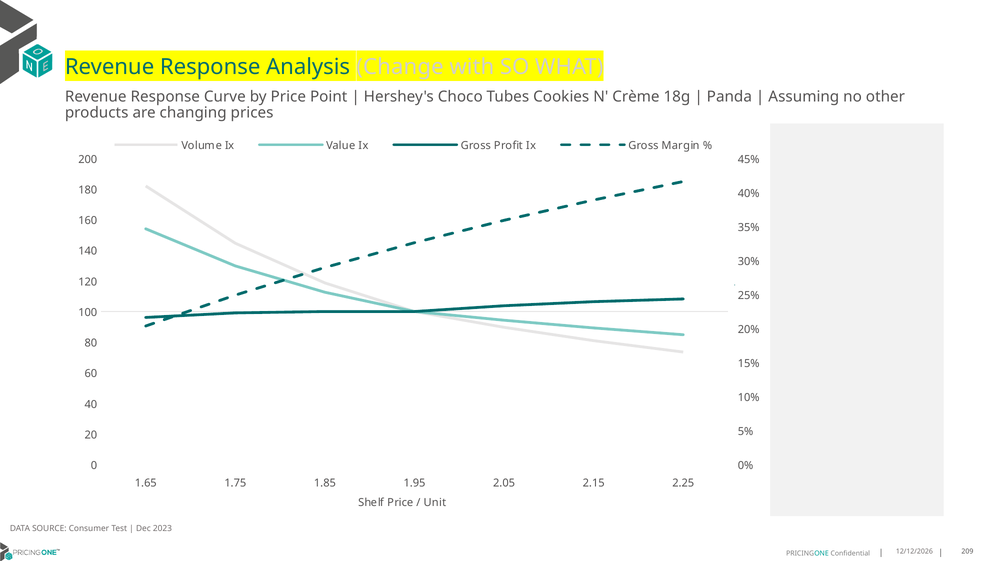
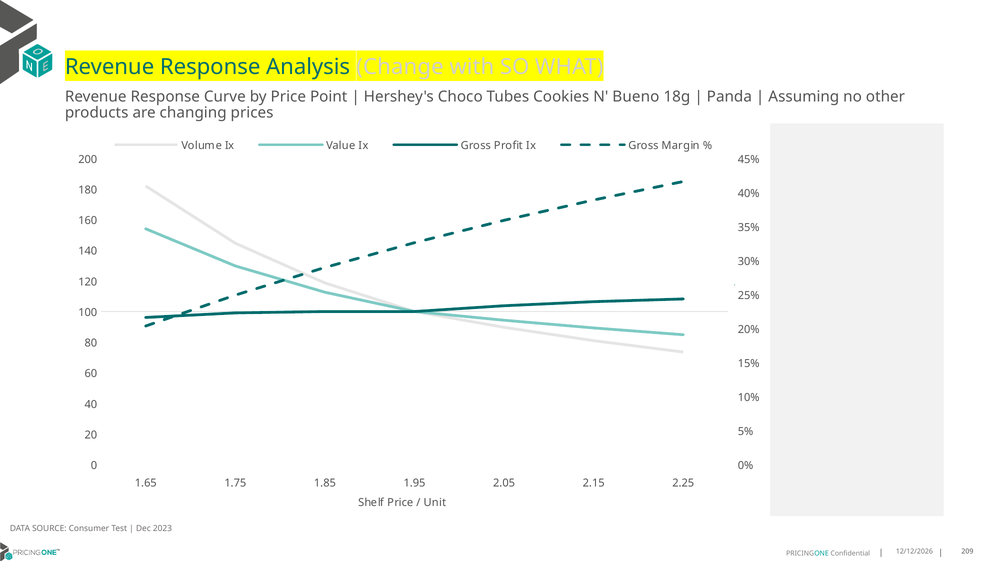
Crème: Crème -> Bueno
